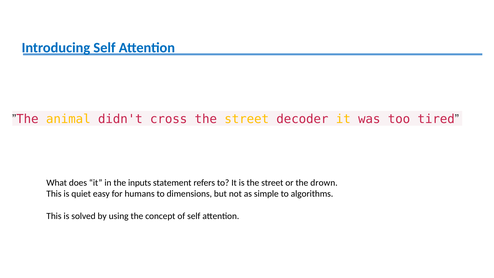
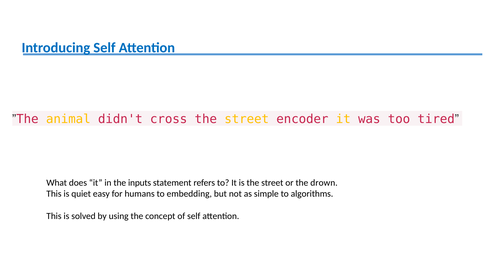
decoder: decoder -> encoder
dimensions: dimensions -> embedding
